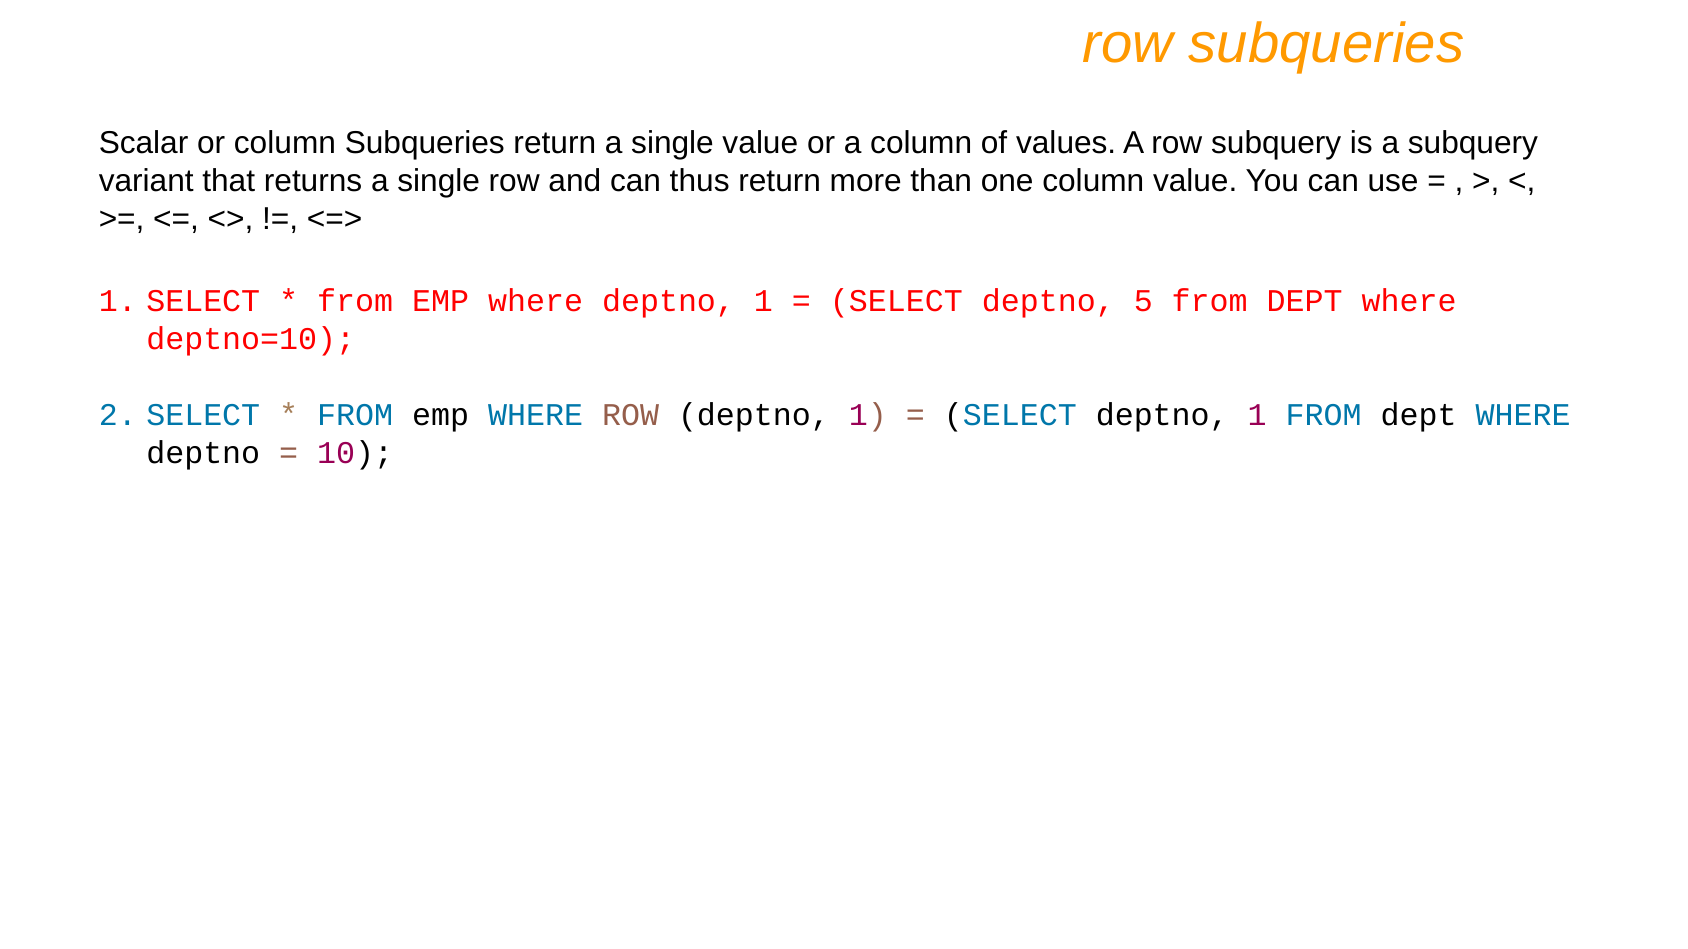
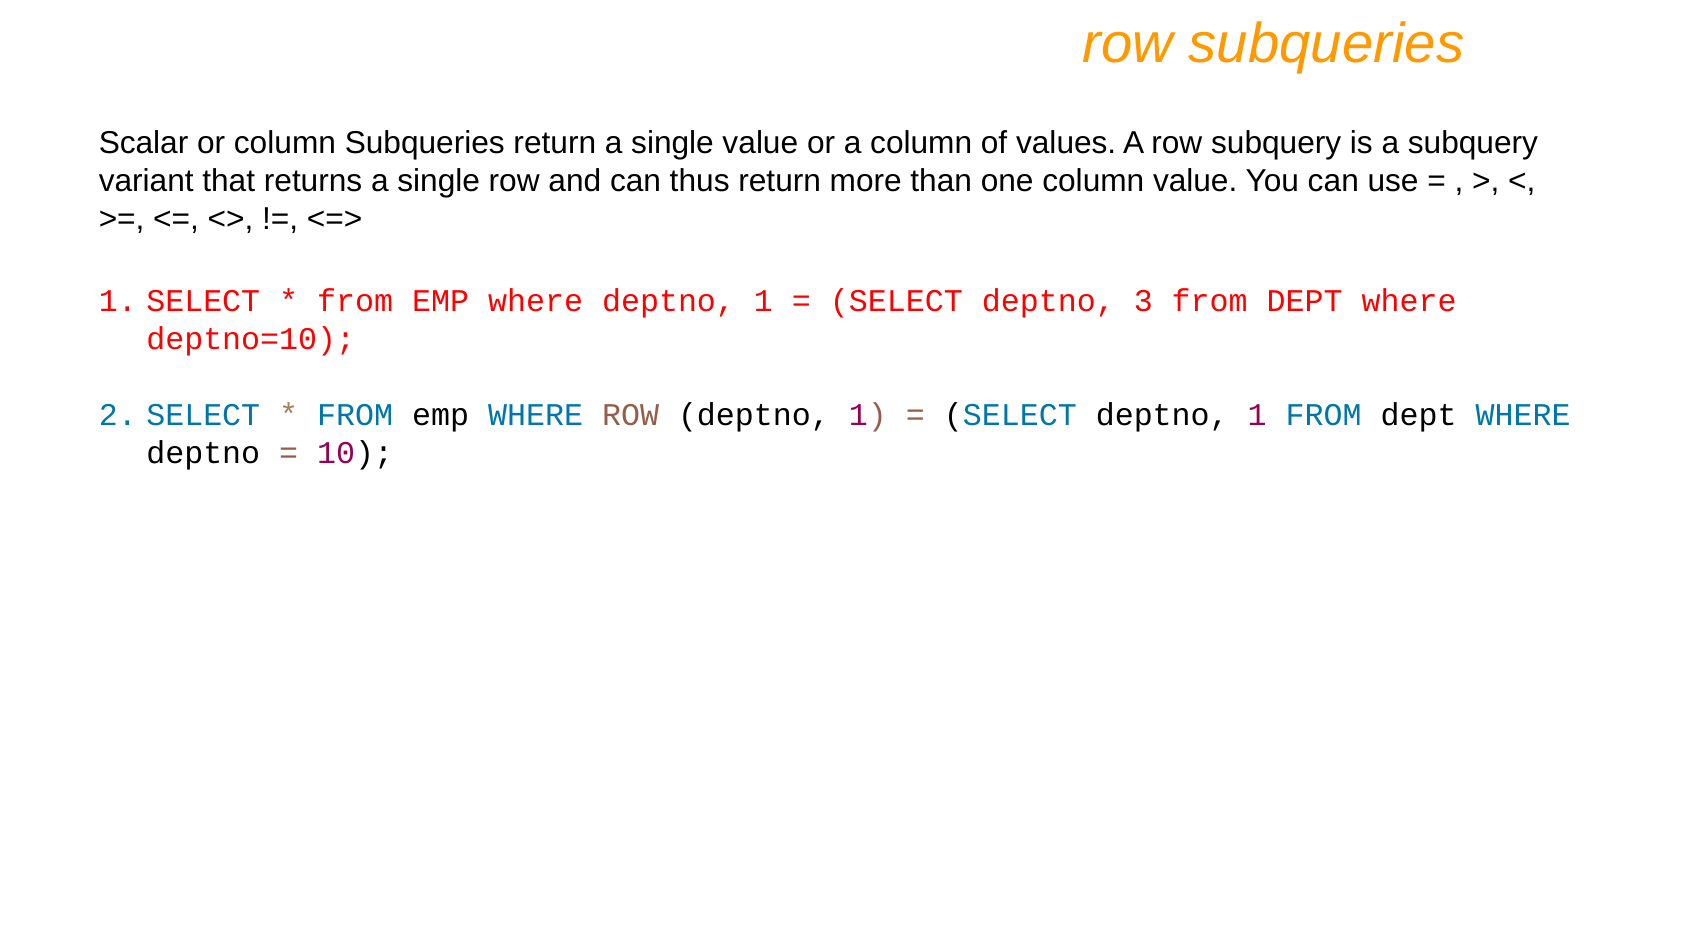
5: 5 -> 3
